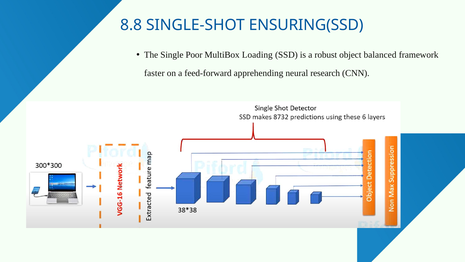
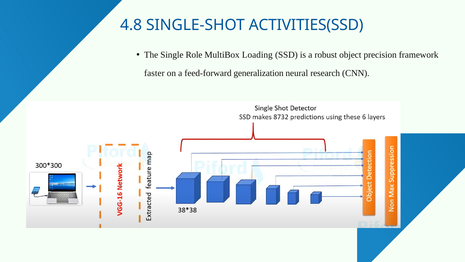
8.8: 8.8 -> 4.8
ENSURING(SSD: ENSURING(SSD -> ACTIVITIES(SSD
Poor: Poor -> Role
balanced: balanced -> precision
apprehending: apprehending -> generalization
